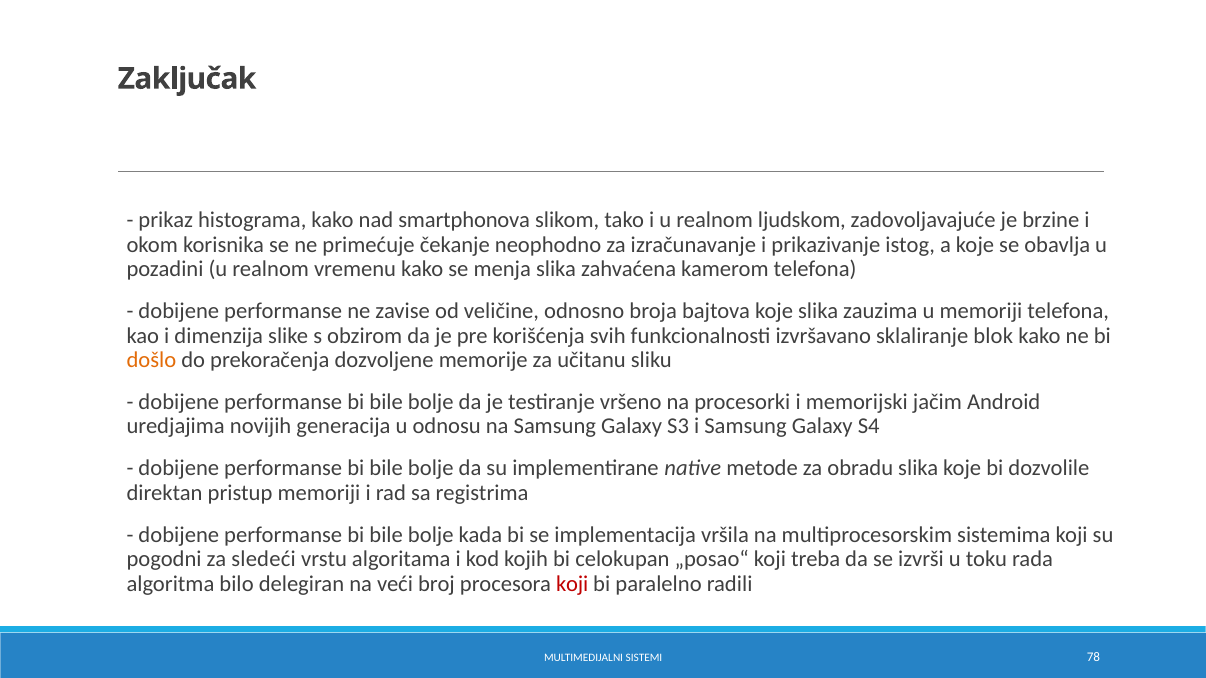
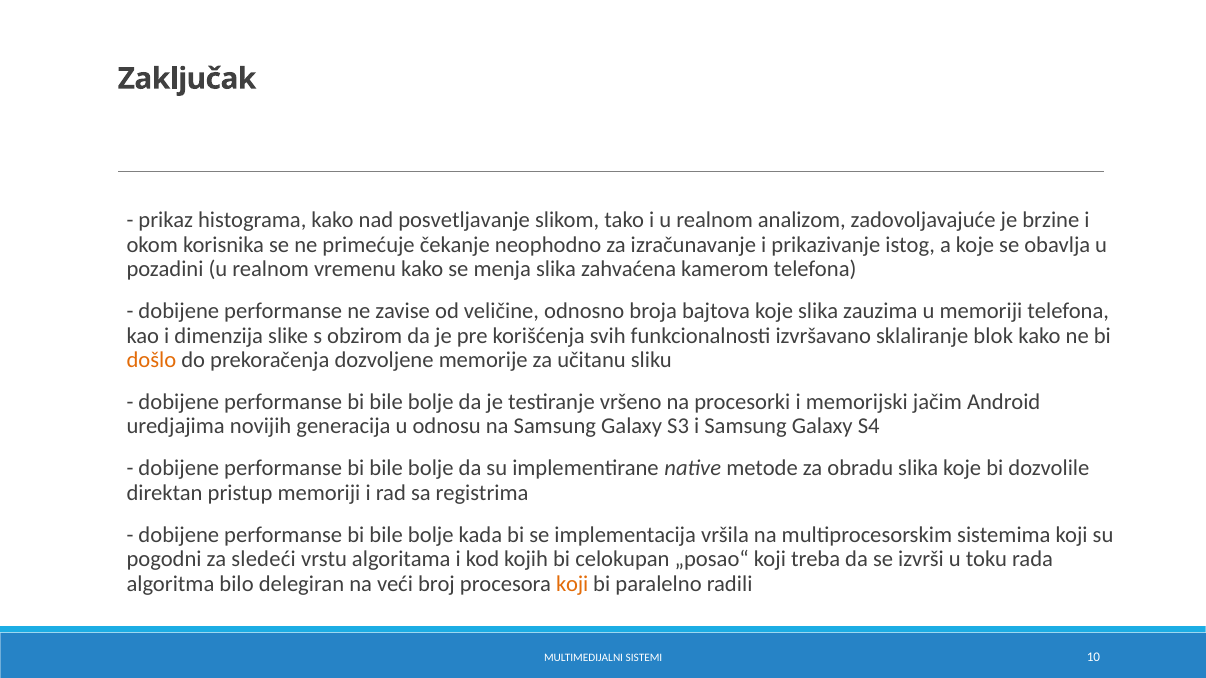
smartphonova: smartphonova -> posvetljavanje
ljudskom: ljudskom -> analizom
koji at (572, 584) colour: red -> orange
78: 78 -> 10
